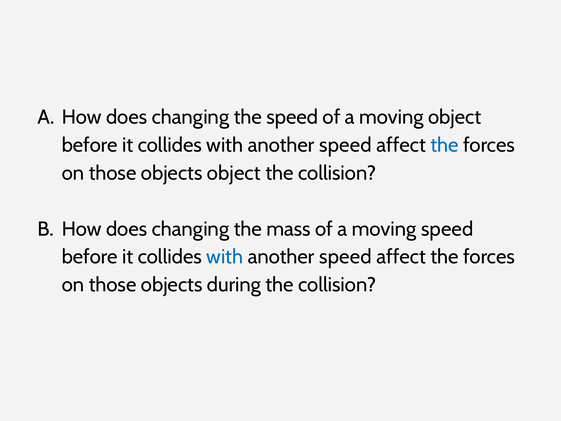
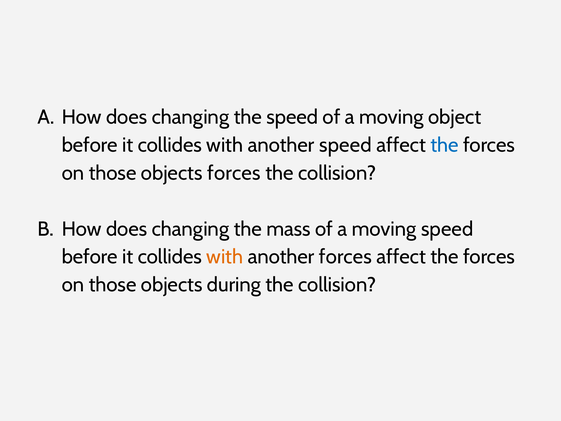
objects object: object -> forces
with at (225, 257) colour: blue -> orange
speed at (345, 257): speed -> forces
